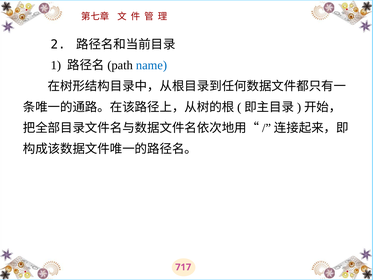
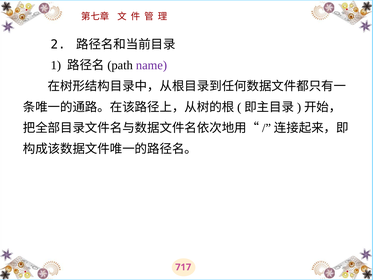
name colour: blue -> purple
